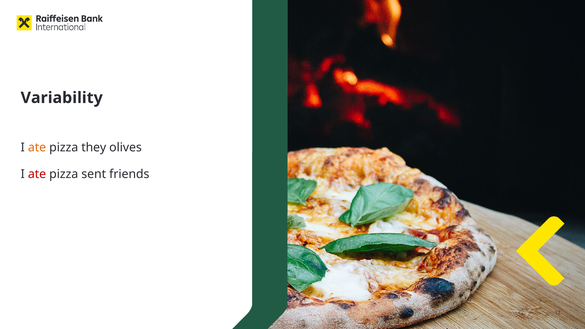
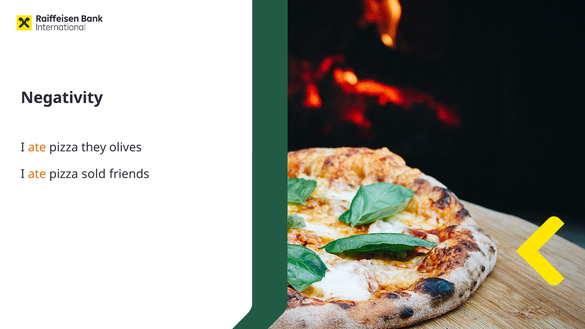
Variability: Variability -> Negativity
ate at (37, 174) colour: red -> orange
sent: sent -> sold
